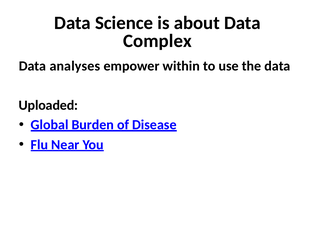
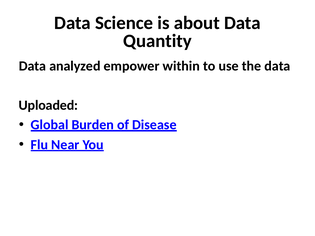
Complex: Complex -> Quantity
analyses: analyses -> analyzed
